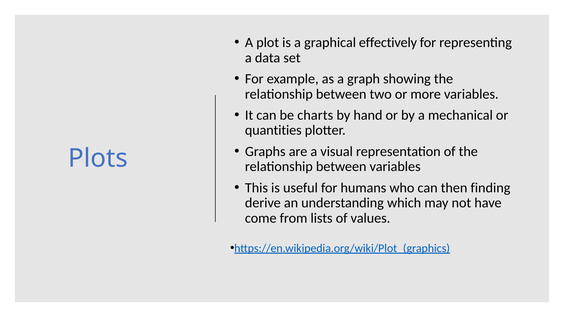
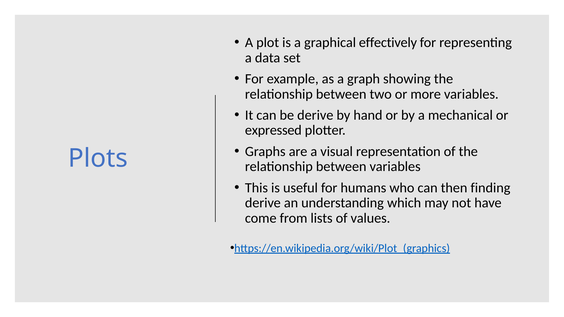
be charts: charts -> derive
quantities: quantities -> expressed
